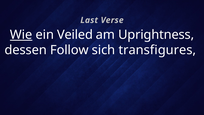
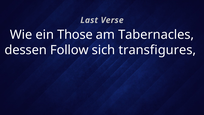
Wie underline: present -> none
Veiled: Veiled -> Those
Uprightness: Uprightness -> Tabernacles
